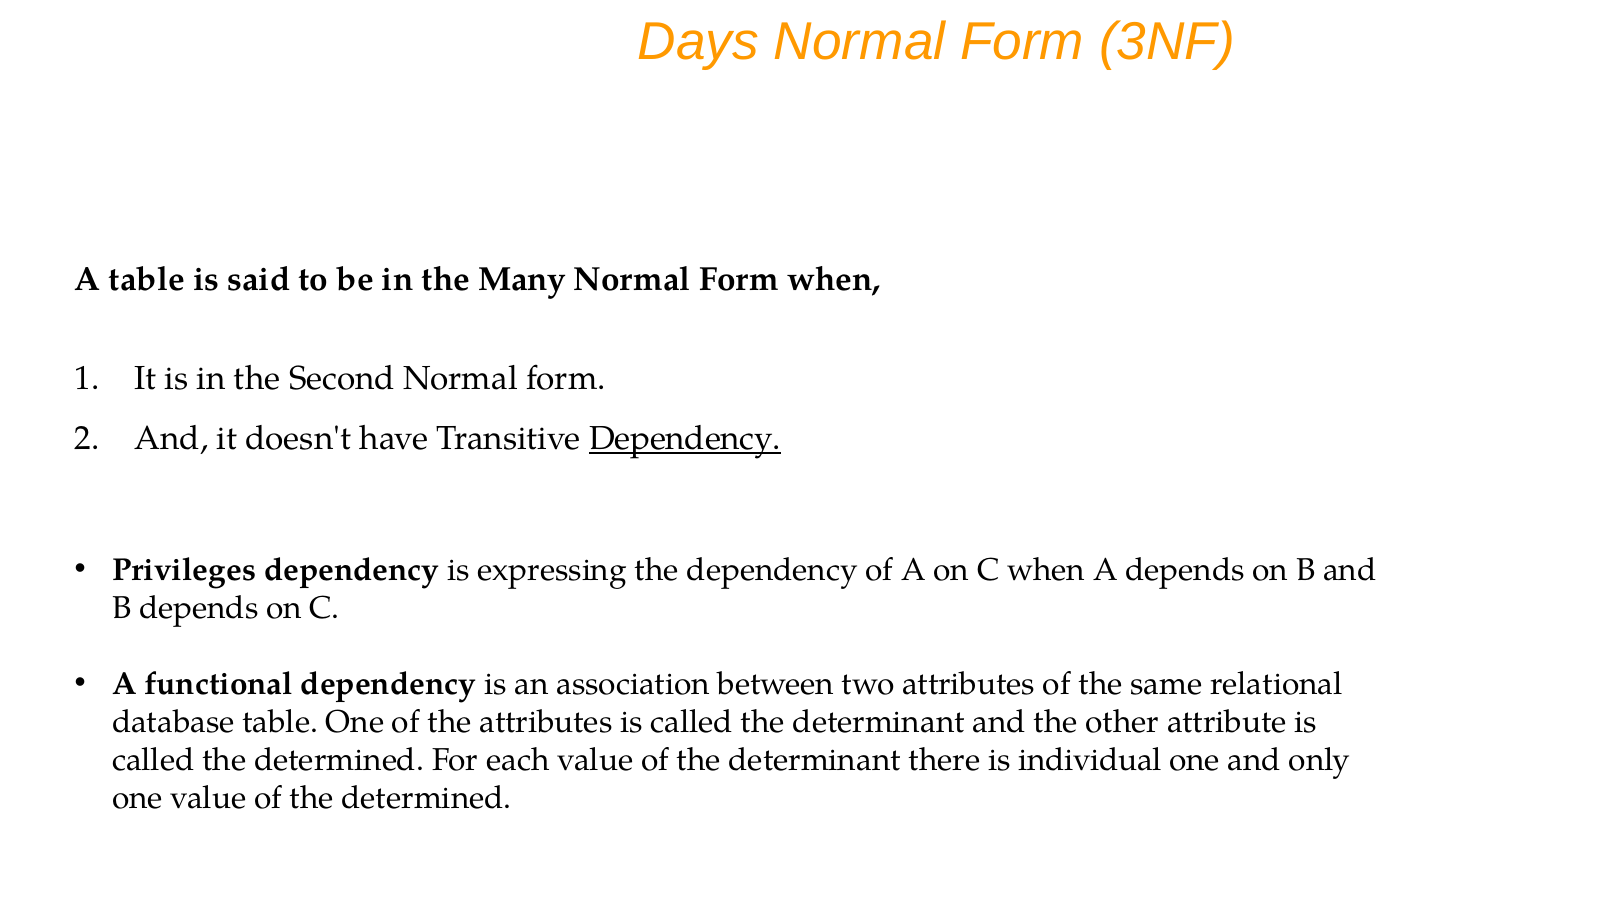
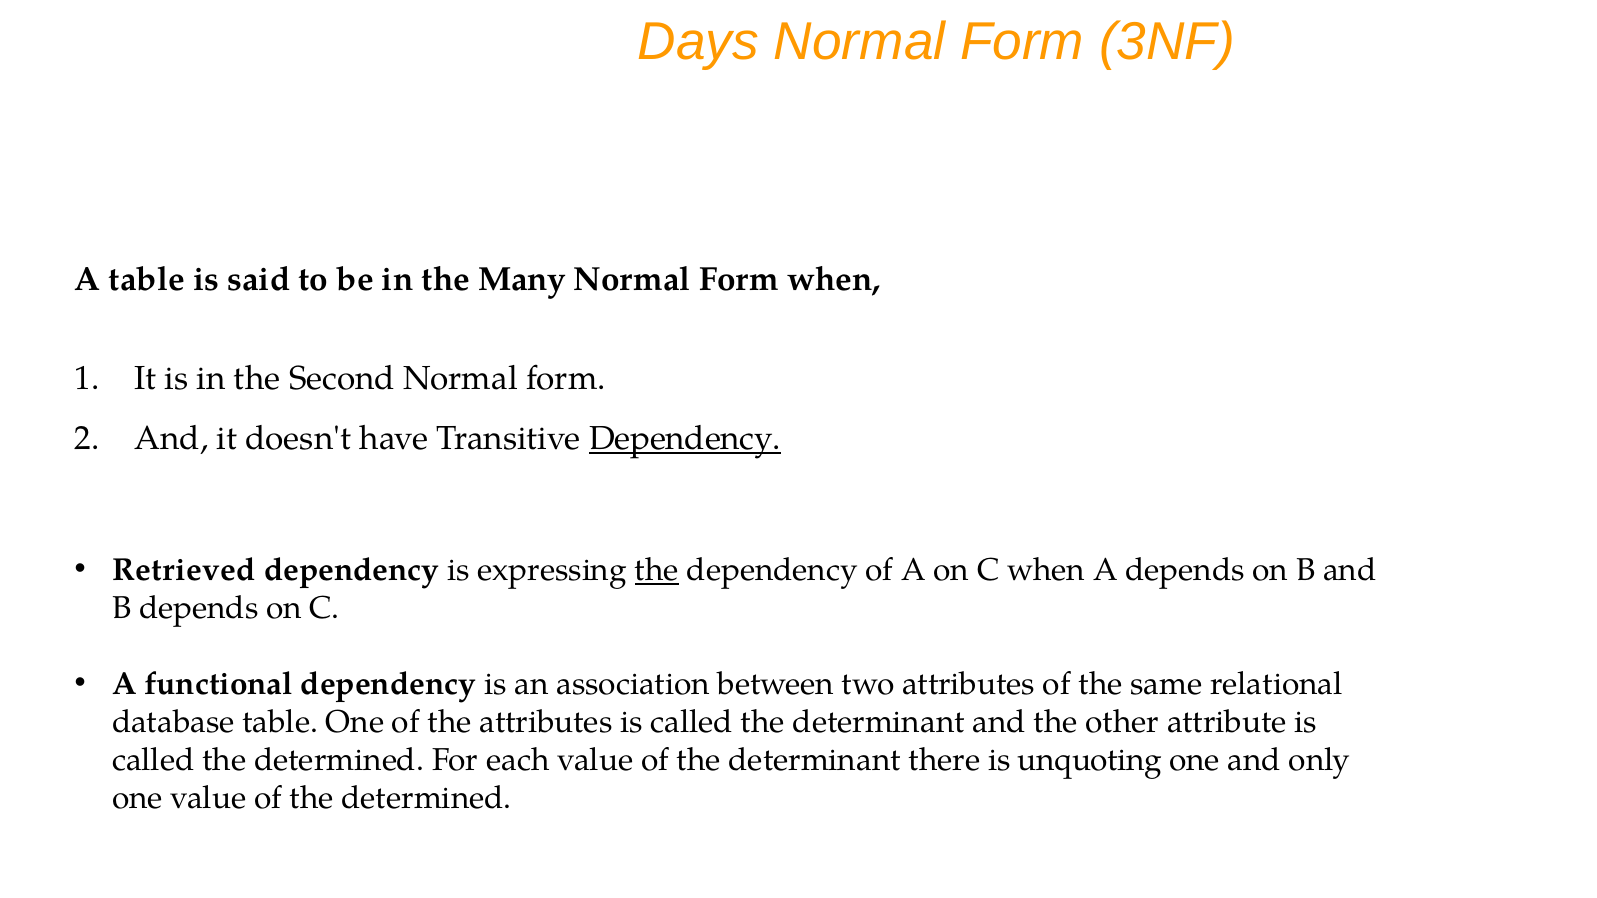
Privileges: Privileges -> Retrieved
the at (657, 570) underline: none -> present
individual: individual -> unquoting
